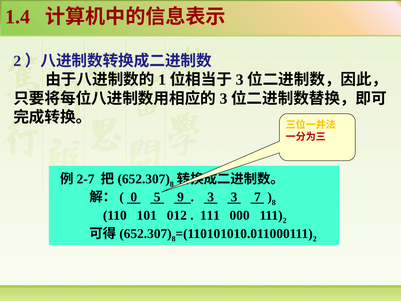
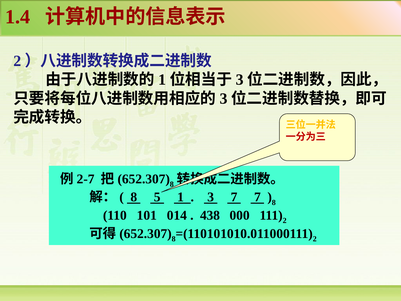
0 at (134, 197): 0 -> 8
5 9: 9 -> 1
3 3: 3 -> 7
012: 012 -> 014
111 at (210, 215): 111 -> 438
